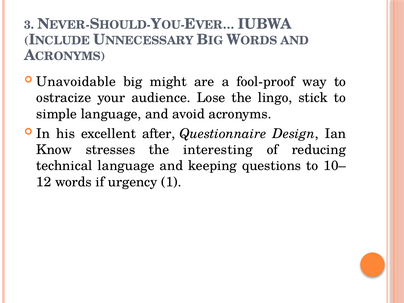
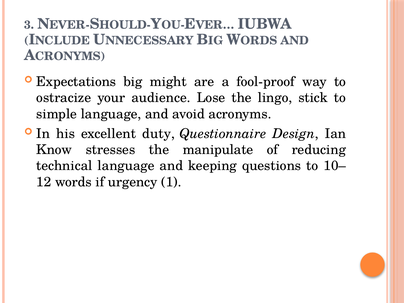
Unavoidable: Unavoidable -> Expectations
after: after -> duty
interesting: interesting -> manipulate
